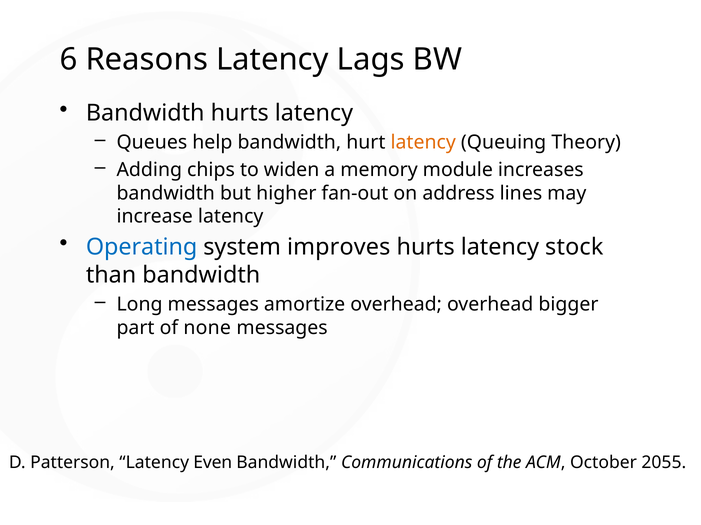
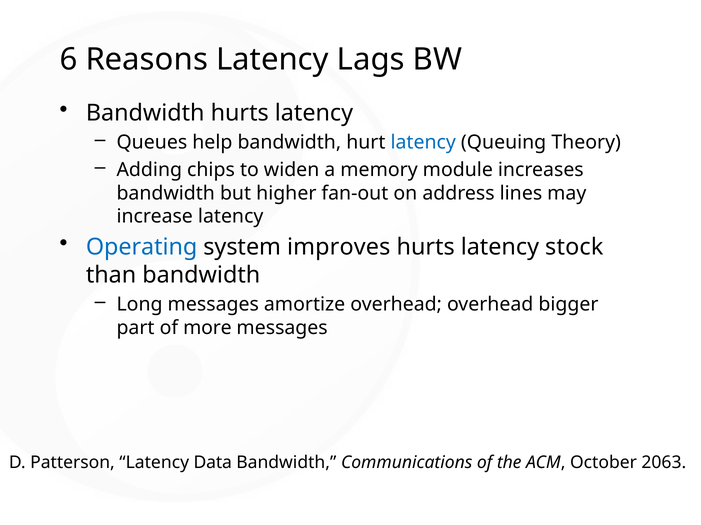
latency at (423, 143) colour: orange -> blue
none: none -> more
Even: Even -> Data
2055: 2055 -> 2063
